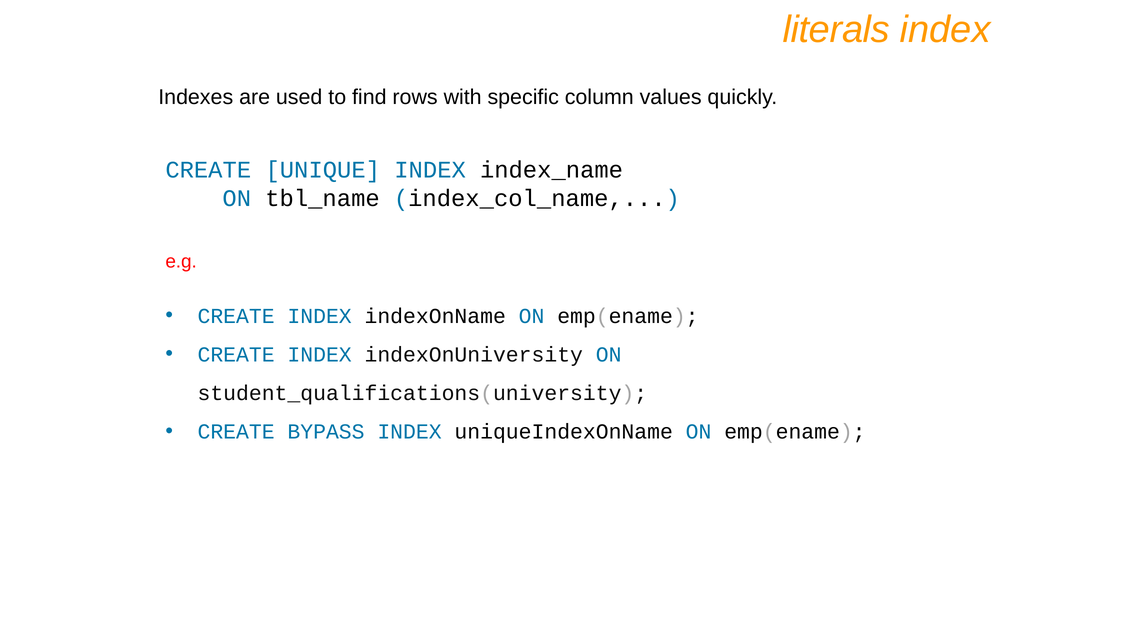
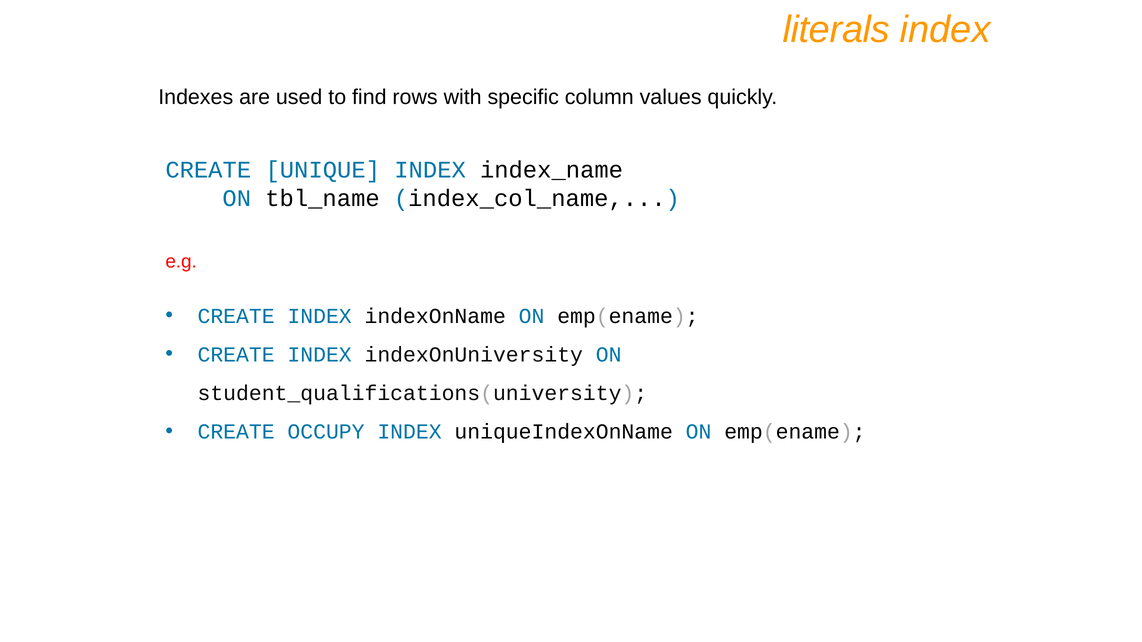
BYPASS: BYPASS -> OCCUPY
